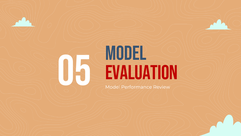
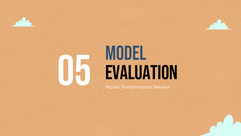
EVALUATION colour: red -> black
